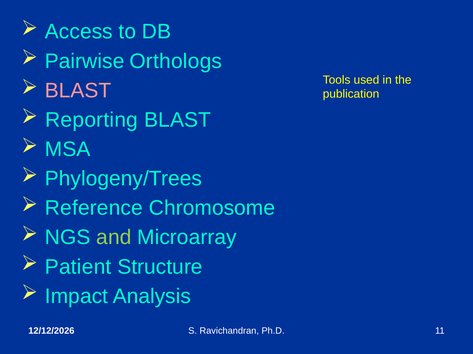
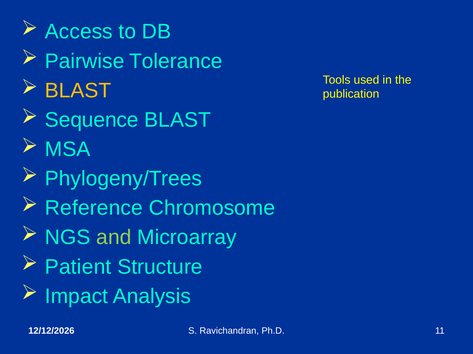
Orthologs: Orthologs -> Tolerance
BLAST at (78, 91) colour: pink -> yellow
Reporting: Reporting -> Sequence
